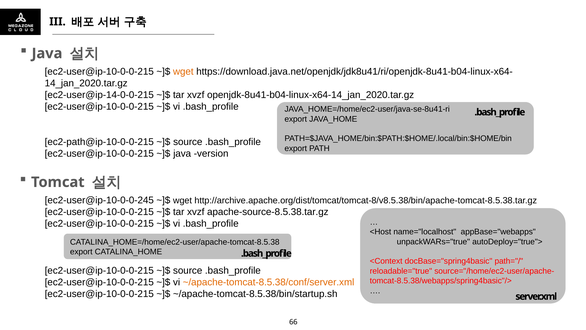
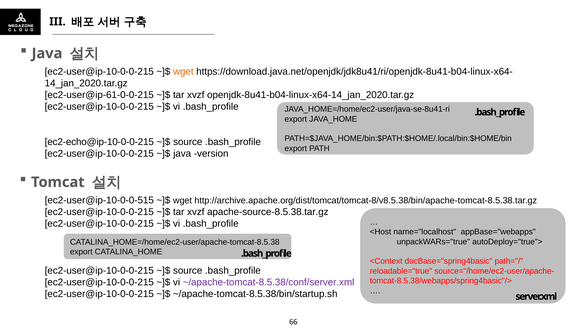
ec2-user@ip-14-0-0-215: ec2-user@ip-14-0-0-215 -> ec2-user@ip-61-0-0-215
ec2-path@ip-10-0-0-215: ec2-path@ip-10-0-0-215 -> ec2-echo@ip-10-0-0-215
ec2-user@ip-10-0-0-245: ec2-user@ip-10-0-0-245 -> ec2-user@ip-10-0-0-515
~/apache-tomcat-8.5.38/conf/server.xml colour: orange -> purple
